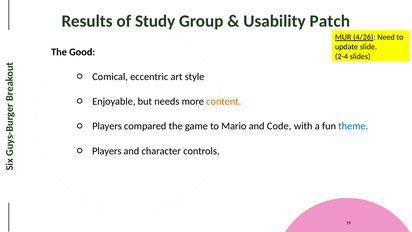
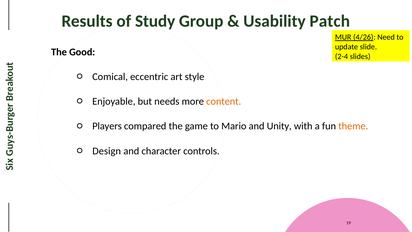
Code: Code -> Unity
theme colour: blue -> orange
Players at (107, 151): Players -> Design
